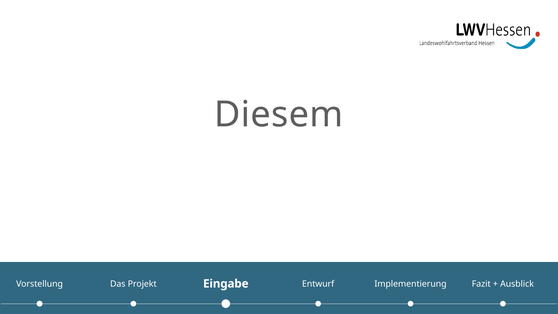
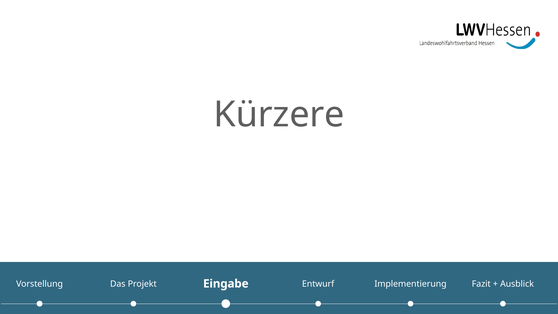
Diesem: Diesem -> Kürzere
